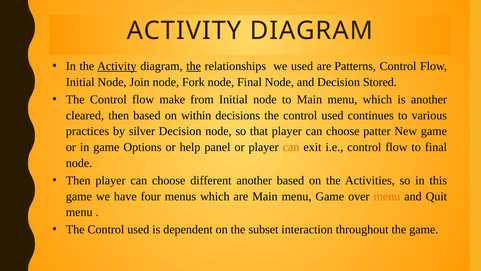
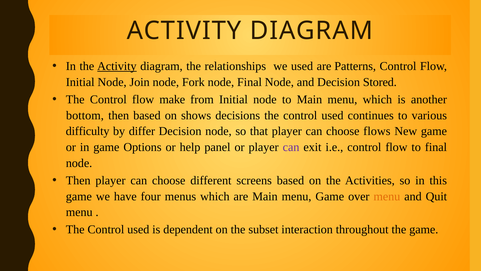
the at (194, 66) underline: present -> none
cleared: cleared -> bottom
within: within -> shows
practices: practices -> difficulty
silver: silver -> differ
patter: patter -> flows
can at (291, 147) colour: orange -> purple
different another: another -> screens
